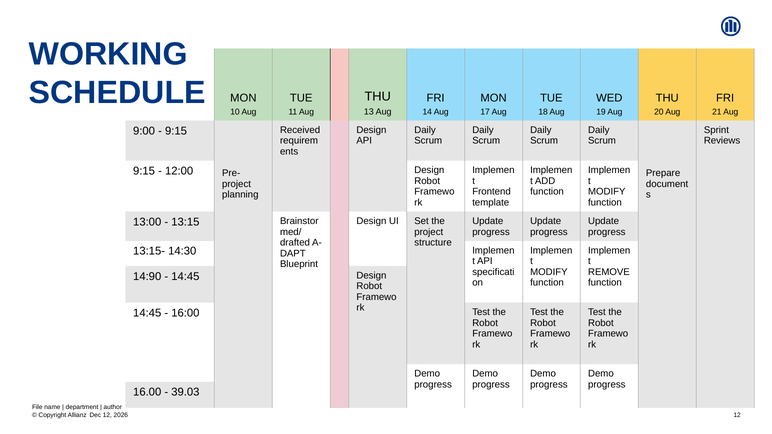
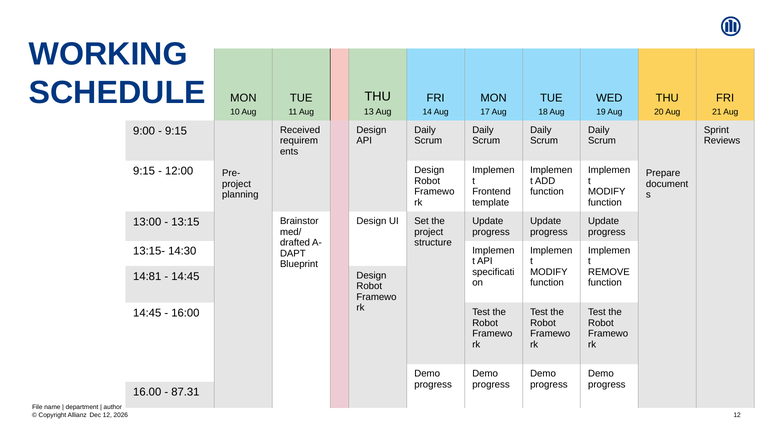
14:90: 14:90 -> 14:81
39.03: 39.03 -> 87.31
